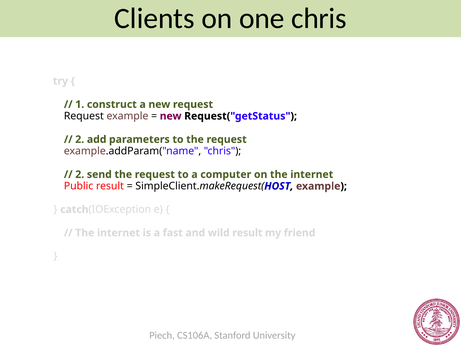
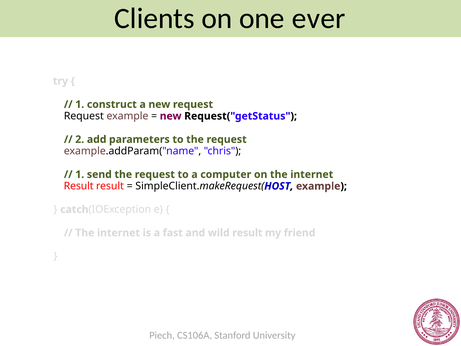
one chris: chris -> ever
2 at (80, 174): 2 -> 1
Public at (79, 186): Public -> Result
